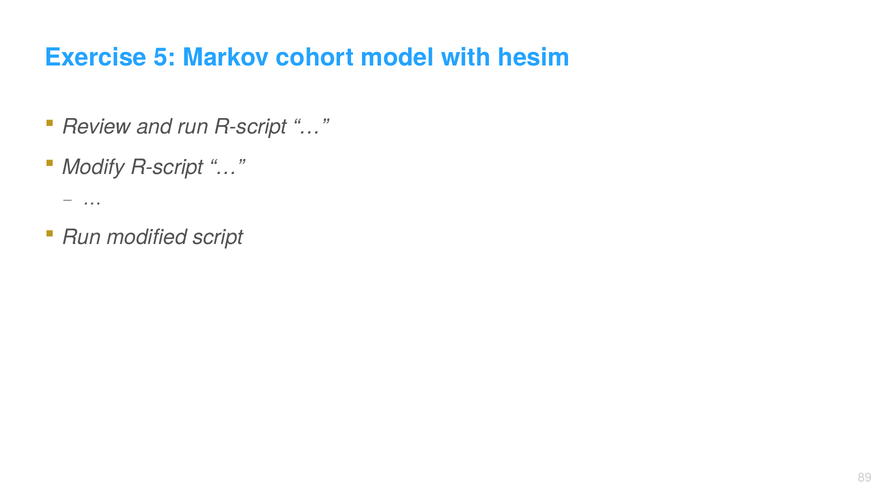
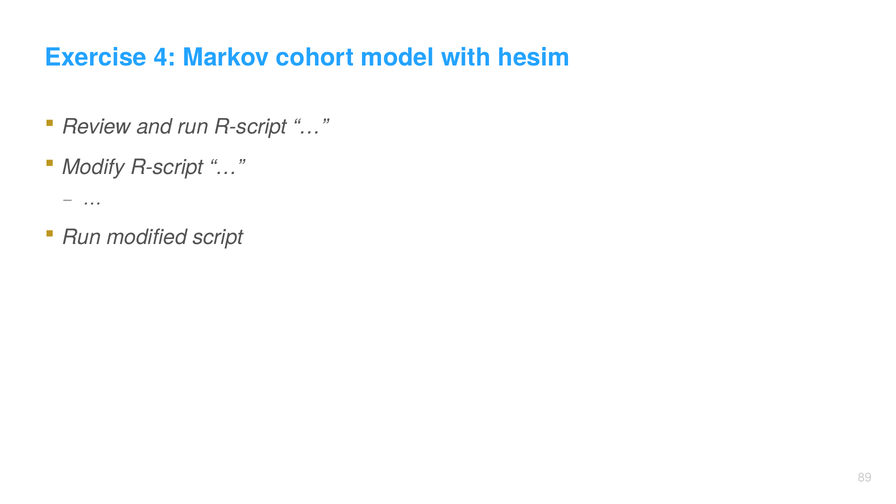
5: 5 -> 4
